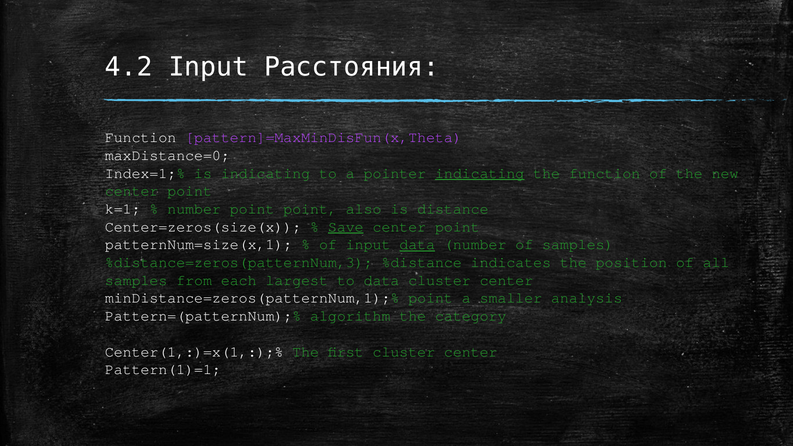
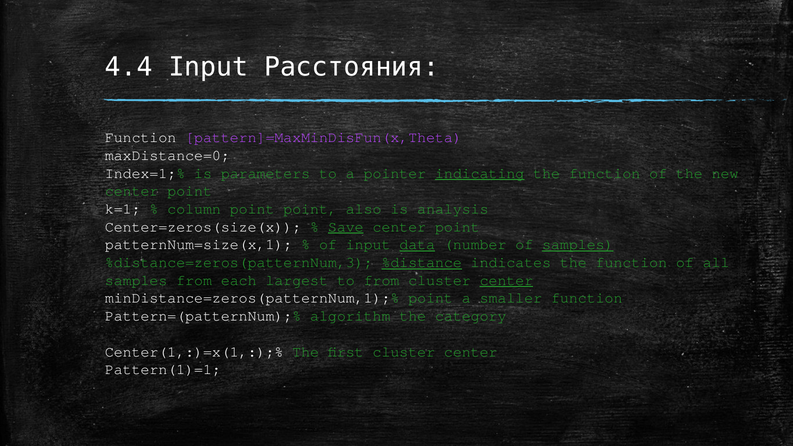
4.2: 4.2 -> 4.4
is indicating: indicating -> parameters
number at (194, 209): number -> column
distance: distance -> analysis
samples at (578, 245) underline: none -> present
%distance underline: none -> present
indicates the position: position -> function
to data: data -> from
center at (506, 280) underline: none -> present
smaller analysis: analysis -> function
